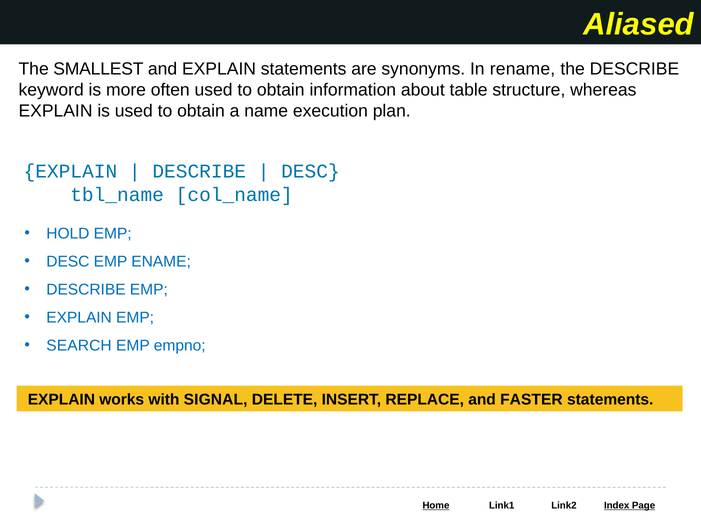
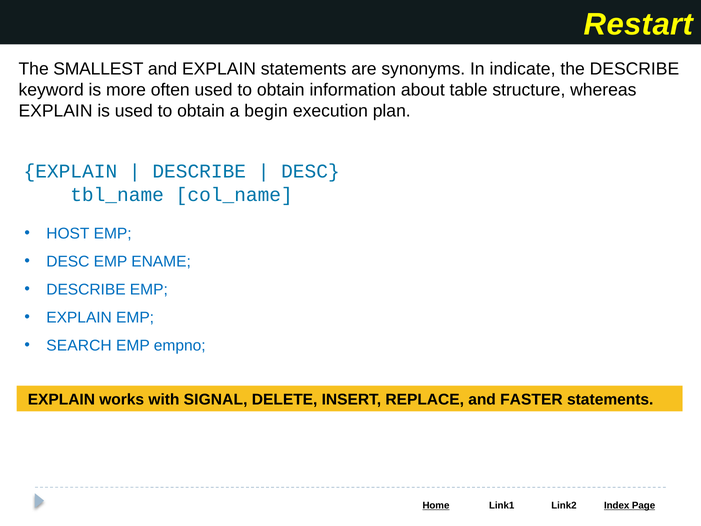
Aliased: Aliased -> Restart
rename: rename -> indicate
name: name -> begin
HOLD: HOLD -> HOST
